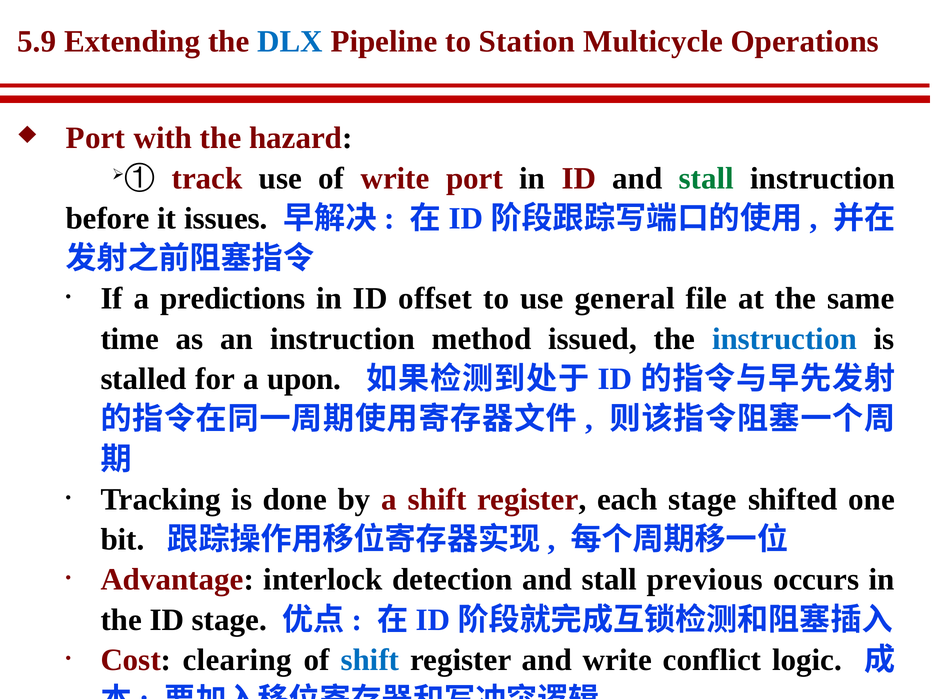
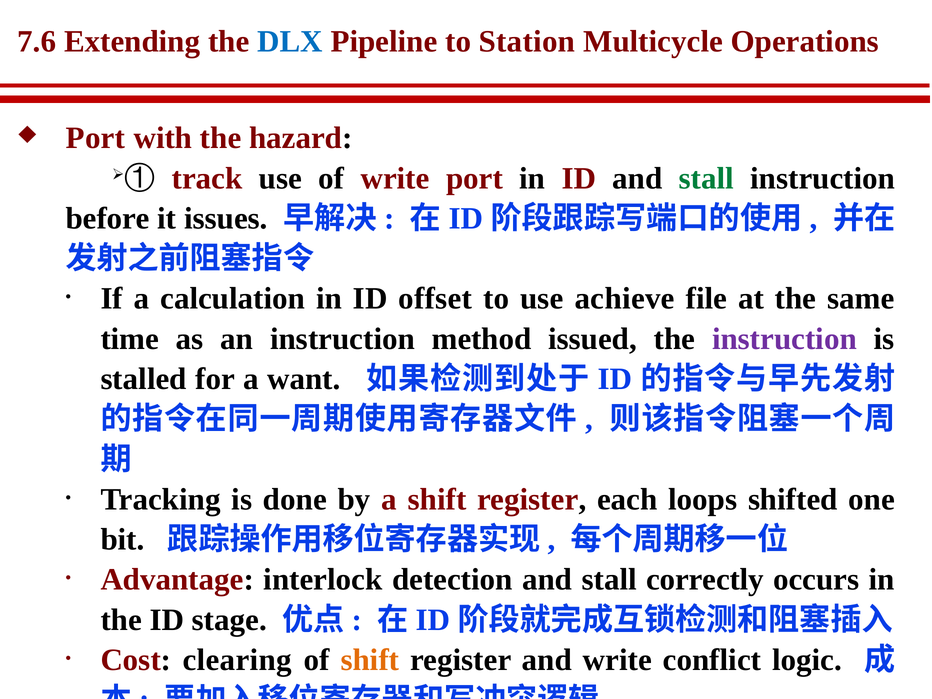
5.9: 5.9 -> 7.6
predictions: predictions -> calculation
general: general -> achieve
instruction at (784, 339) colour: blue -> purple
upon: upon -> want
each stage: stage -> loops
previous: previous -> correctly
shift at (370, 660) colour: blue -> orange
